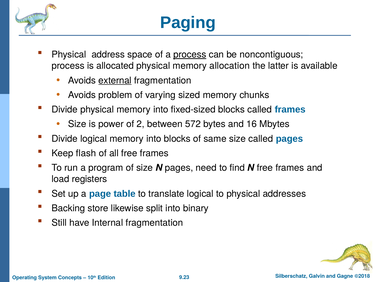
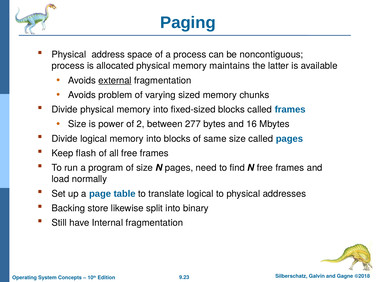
process at (190, 55) underline: present -> none
allocation: allocation -> maintains
572: 572 -> 277
registers: registers -> normally
